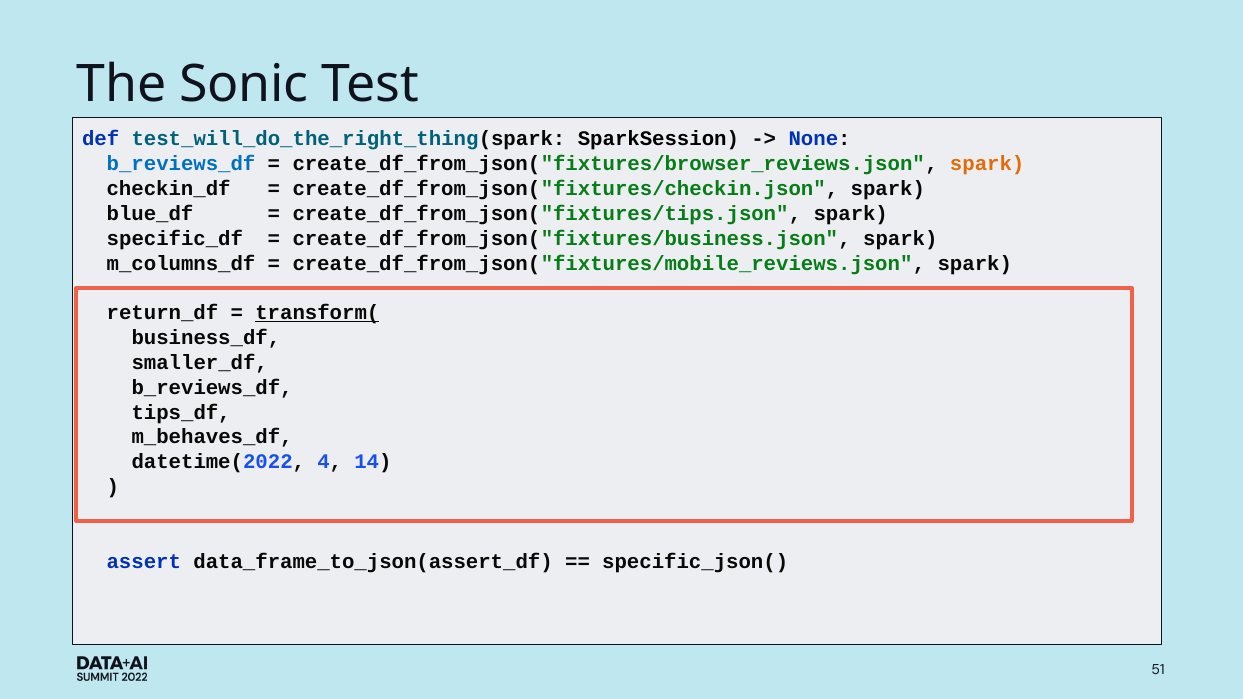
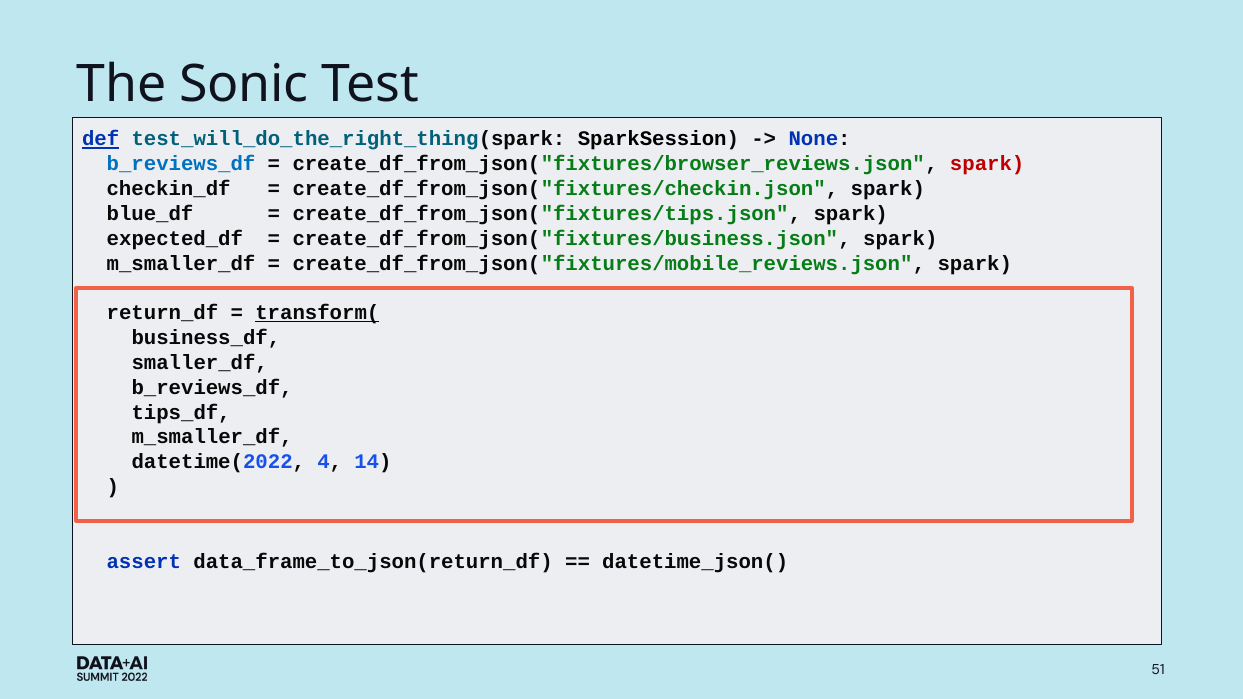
def underline: none -> present
spark at (987, 164) colour: orange -> red
specific_df: specific_df -> expected_df
m_columns_df at (181, 263): m_columns_df -> m_smaller_df
m_behaves_df at (212, 437): m_behaves_df -> m_smaller_df
data_frame_to_json(assert_df: data_frame_to_json(assert_df -> data_frame_to_json(return_df
specific_json(: specific_json( -> datetime_json(
